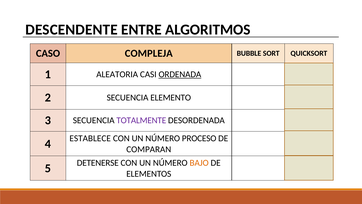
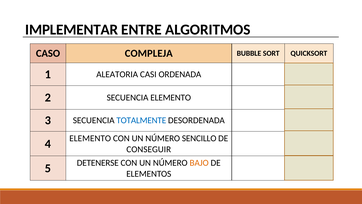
DESCENDENTE: DESCENDENTE -> IMPLEMENTAR
ORDENADA underline: present -> none
TOTALMENTE colour: purple -> blue
4 ESTABLECE: ESTABLECE -> ELEMENTO
PROCESO: PROCESO -> SENCILLO
COMPARAN: COMPARAN -> CONSEGUIR
